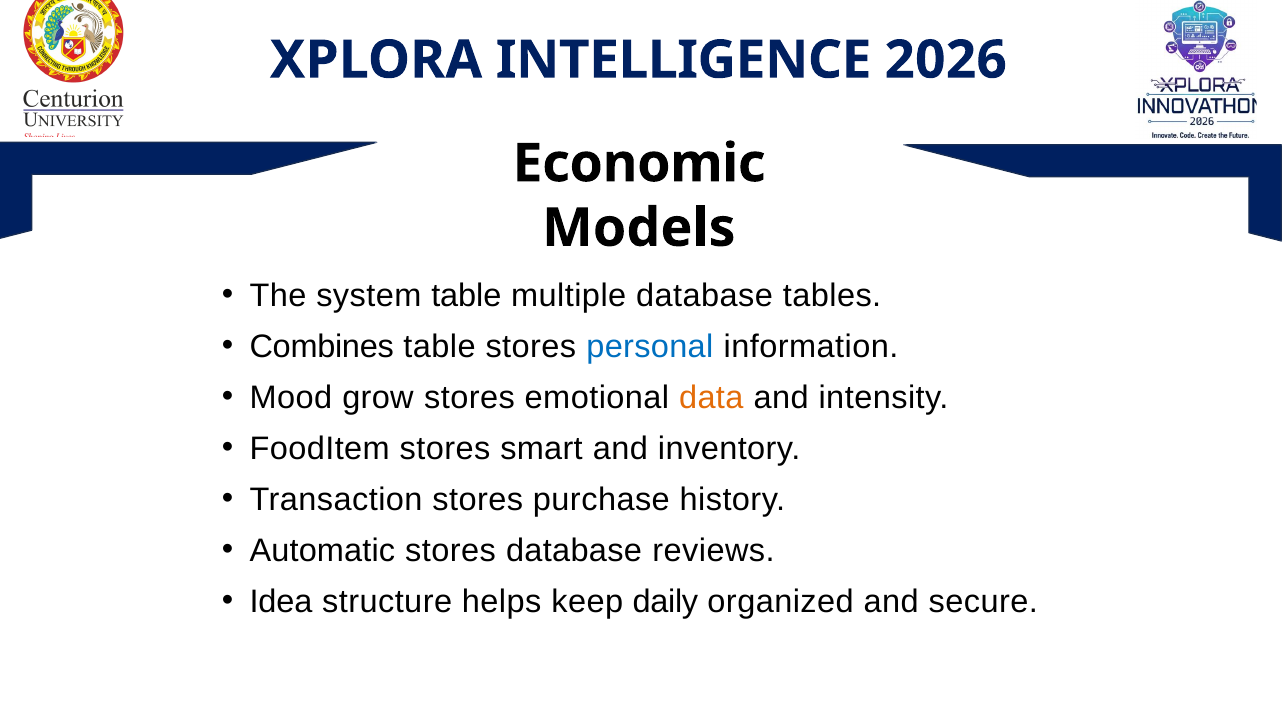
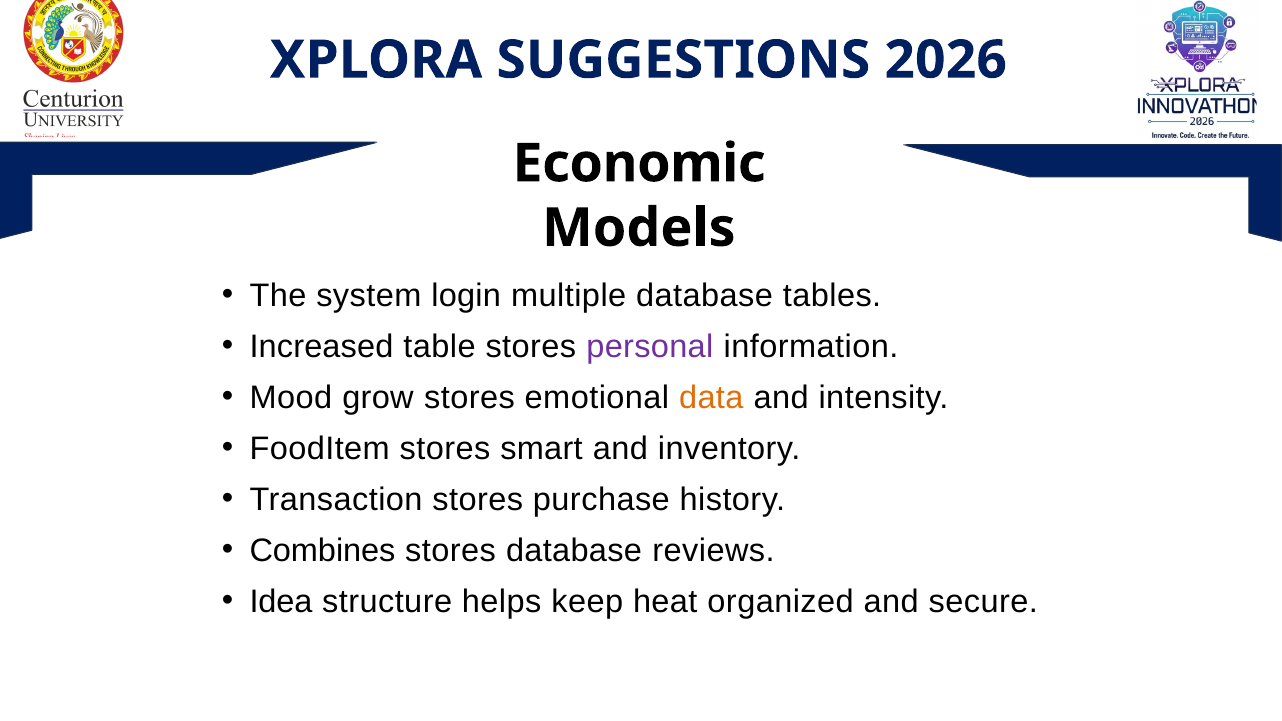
INTELLIGENCE: INTELLIGENCE -> SUGGESTIONS
system table: table -> login
Combines: Combines -> Increased
personal colour: blue -> purple
Automatic: Automatic -> Combines
daily: daily -> heat
